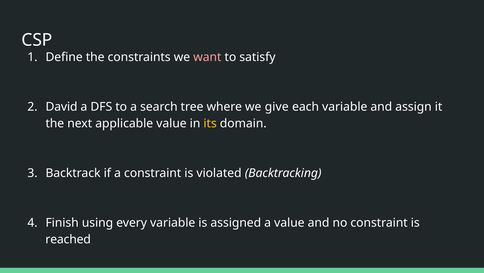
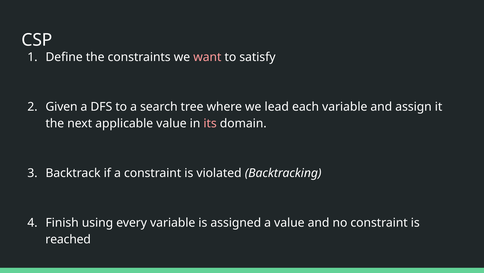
David: David -> Given
give: give -> lead
its colour: yellow -> pink
